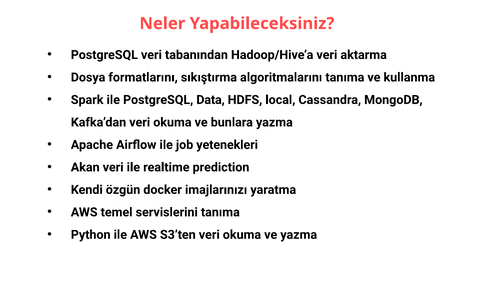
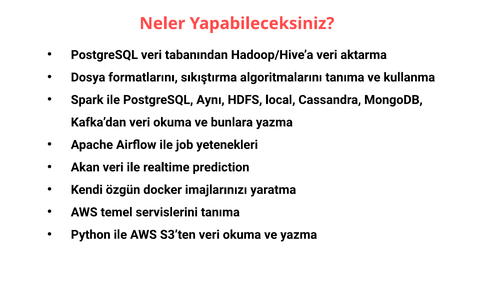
Data: Data -> Aynı
